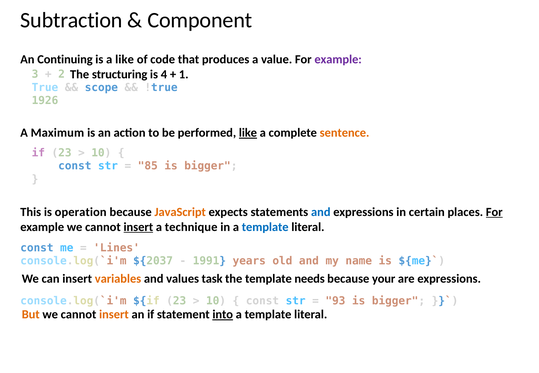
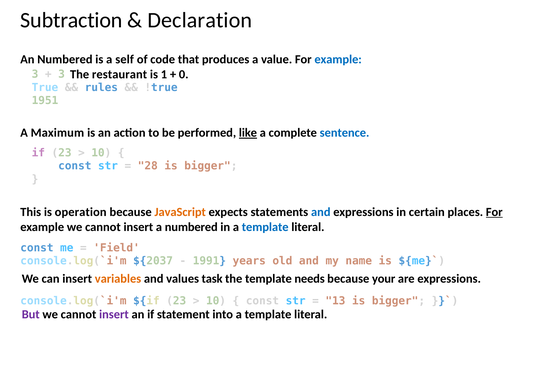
Component: Component -> Declaration
An Continuing: Continuing -> Numbered
a like: like -> self
example at (338, 59) colour: purple -> blue
structuring: structuring -> restaurant
4: 4 -> 1
1: 1 -> 0
2 at (62, 74): 2 -> 3
scope: scope -> rules
1926: 1926 -> 1951
sentence colour: orange -> blue
85: 85 -> 28
insert at (138, 227) underline: present -> none
a technique: technique -> numbered
Lines: Lines -> Field
93: 93 -> 13
But colour: orange -> purple
insert at (114, 315) colour: orange -> purple
into underline: present -> none
